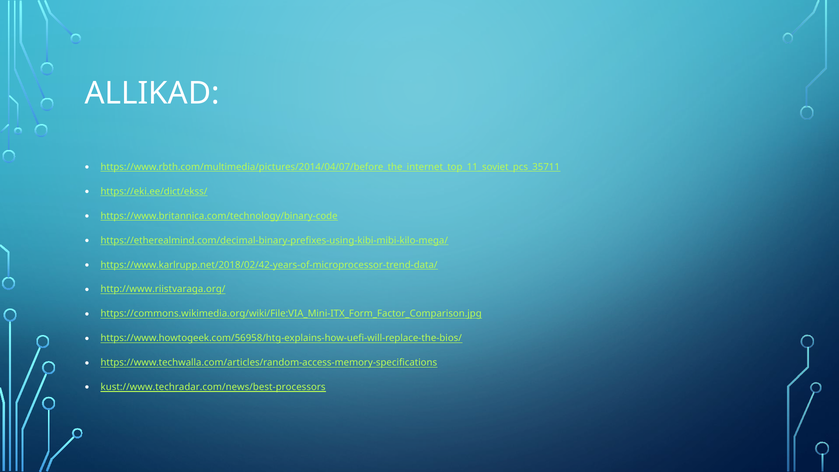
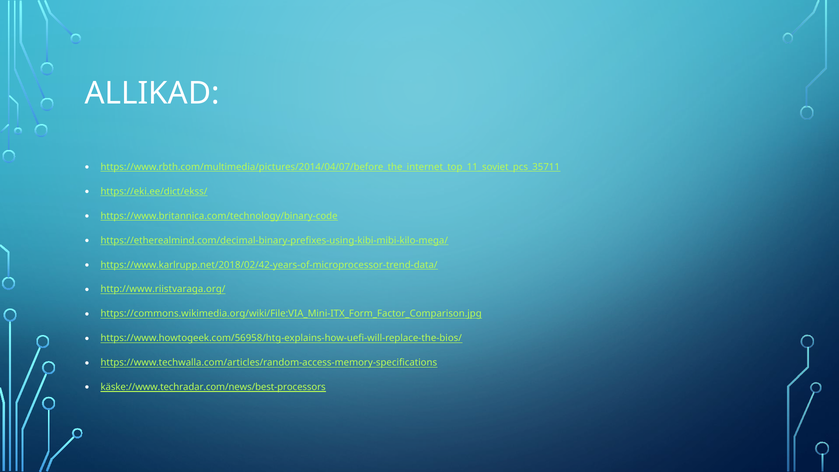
kust://www.techradar.com/news/best-processors: kust://www.techradar.com/news/best-processors -> käske://www.techradar.com/news/best-processors
